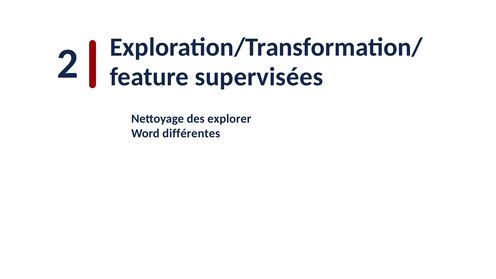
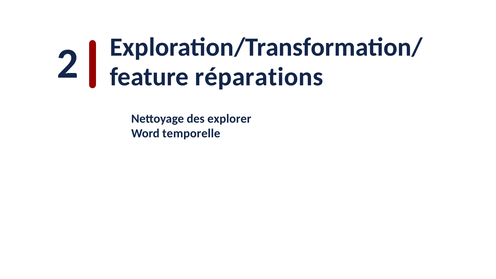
supervisées: supervisées -> réparations
différentes: différentes -> temporelle
